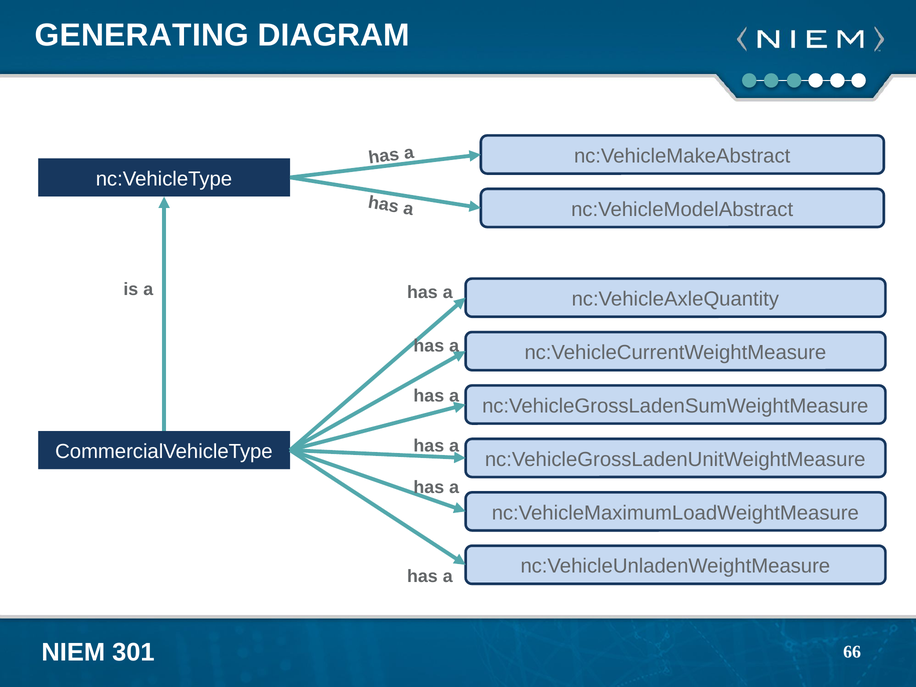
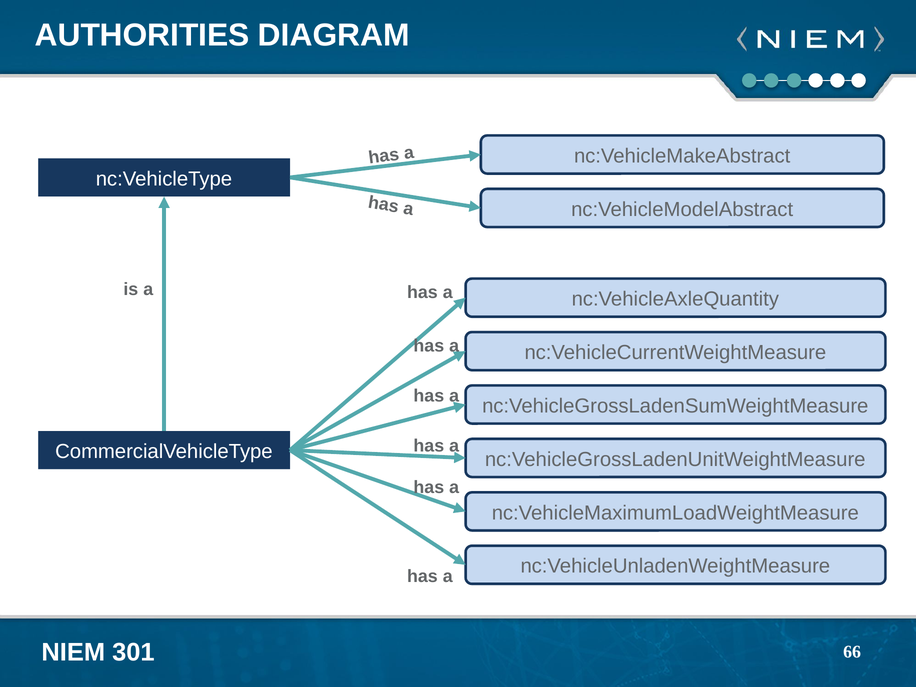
GENERATING: GENERATING -> AUTHORITIES
